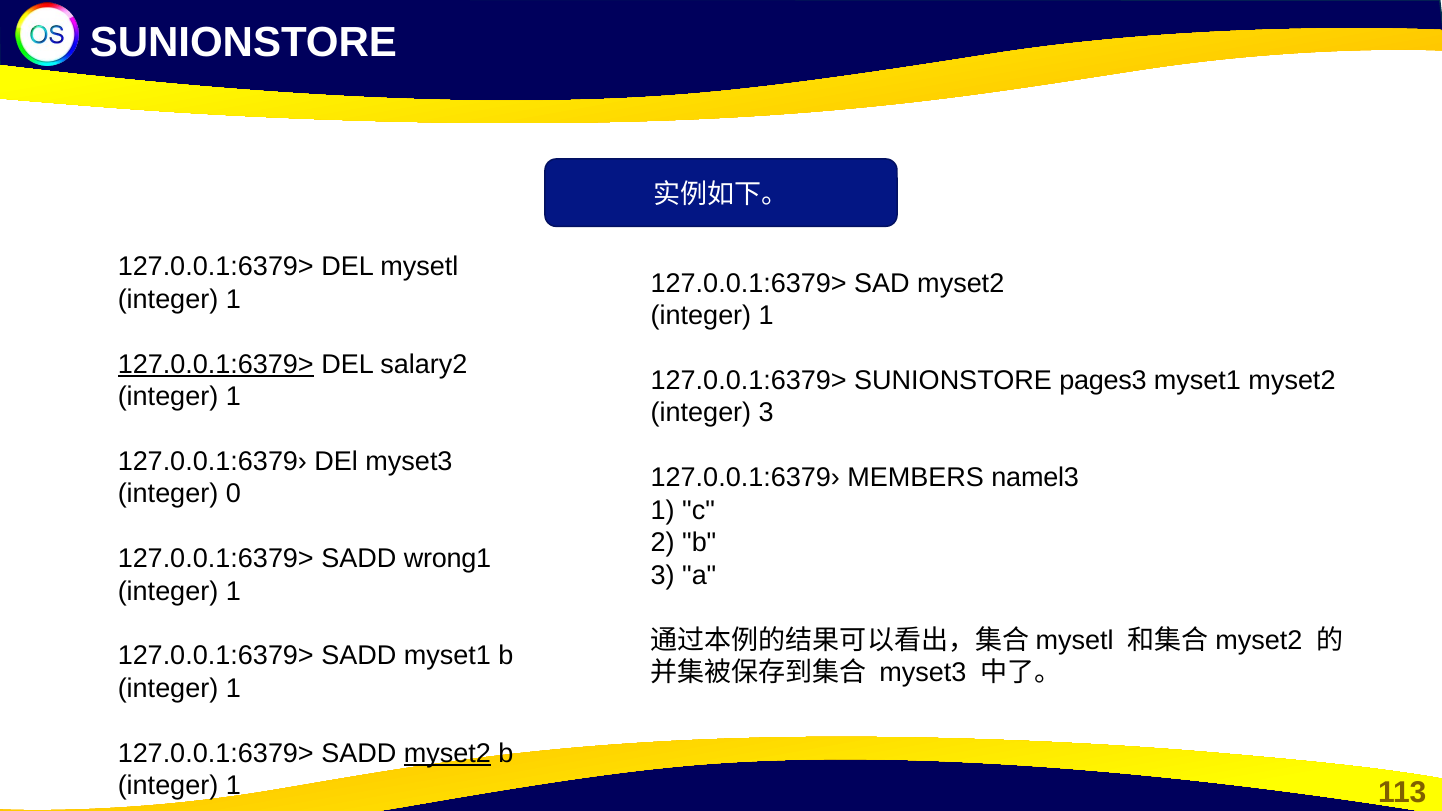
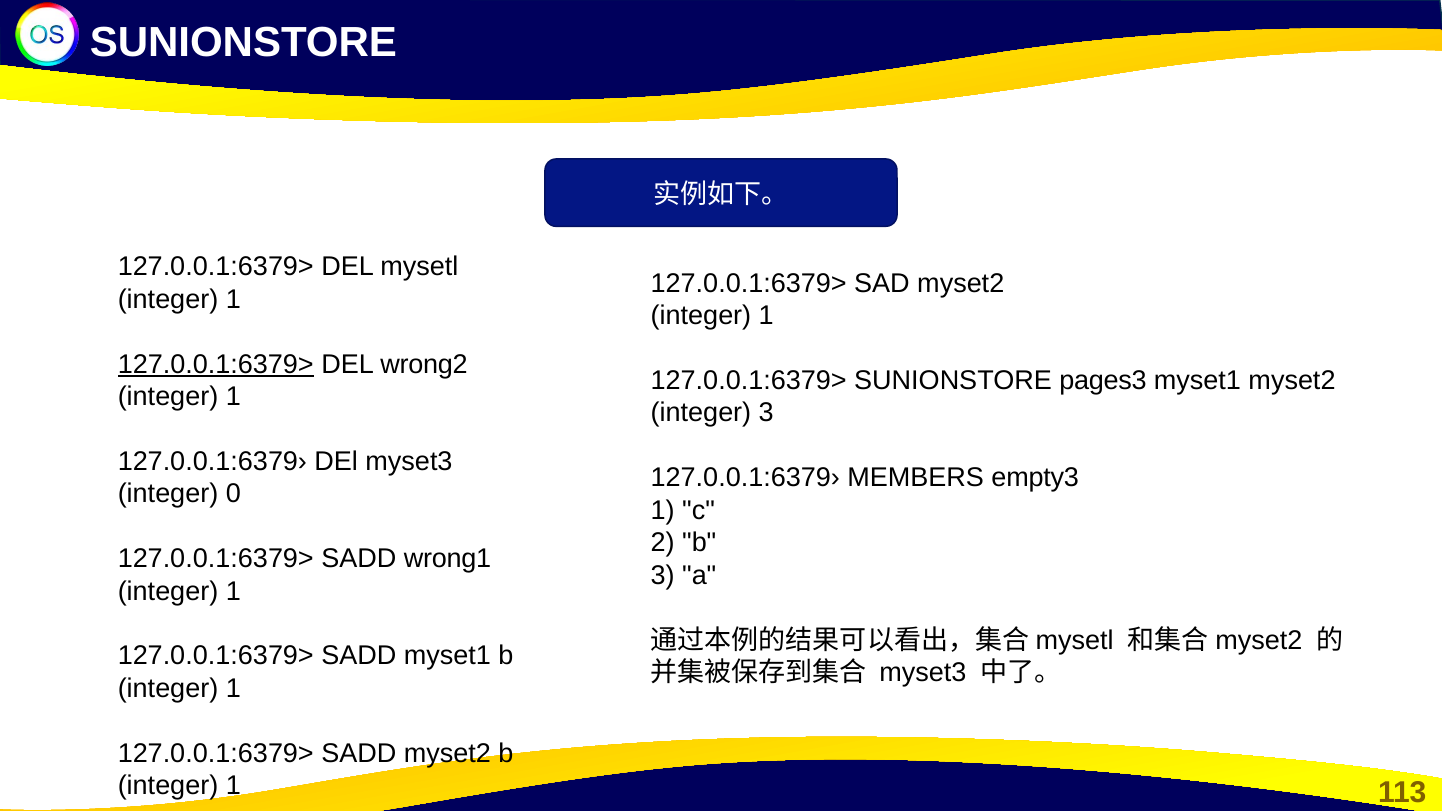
salary2: salary2 -> wrong2
namel3: namel3 -> empty3
myset2 at (447, 753) underline: present -> none
